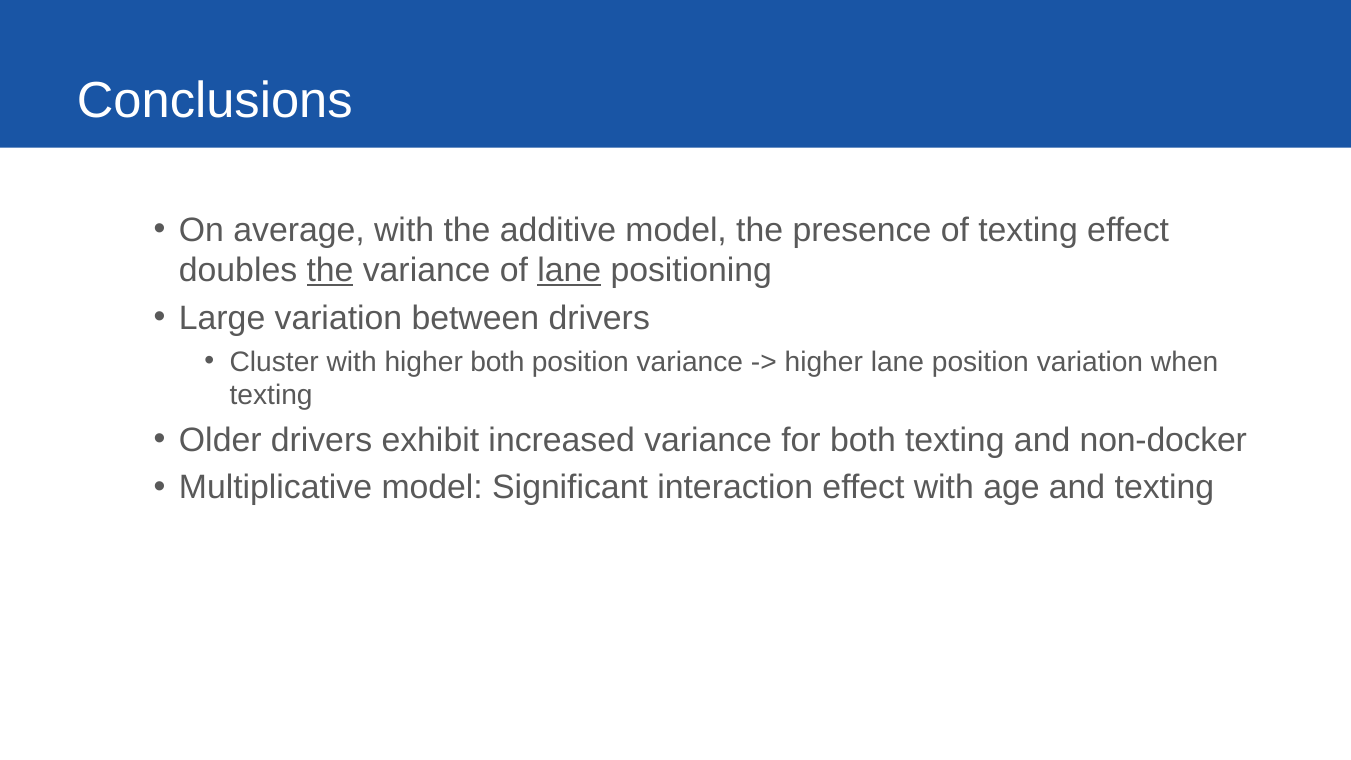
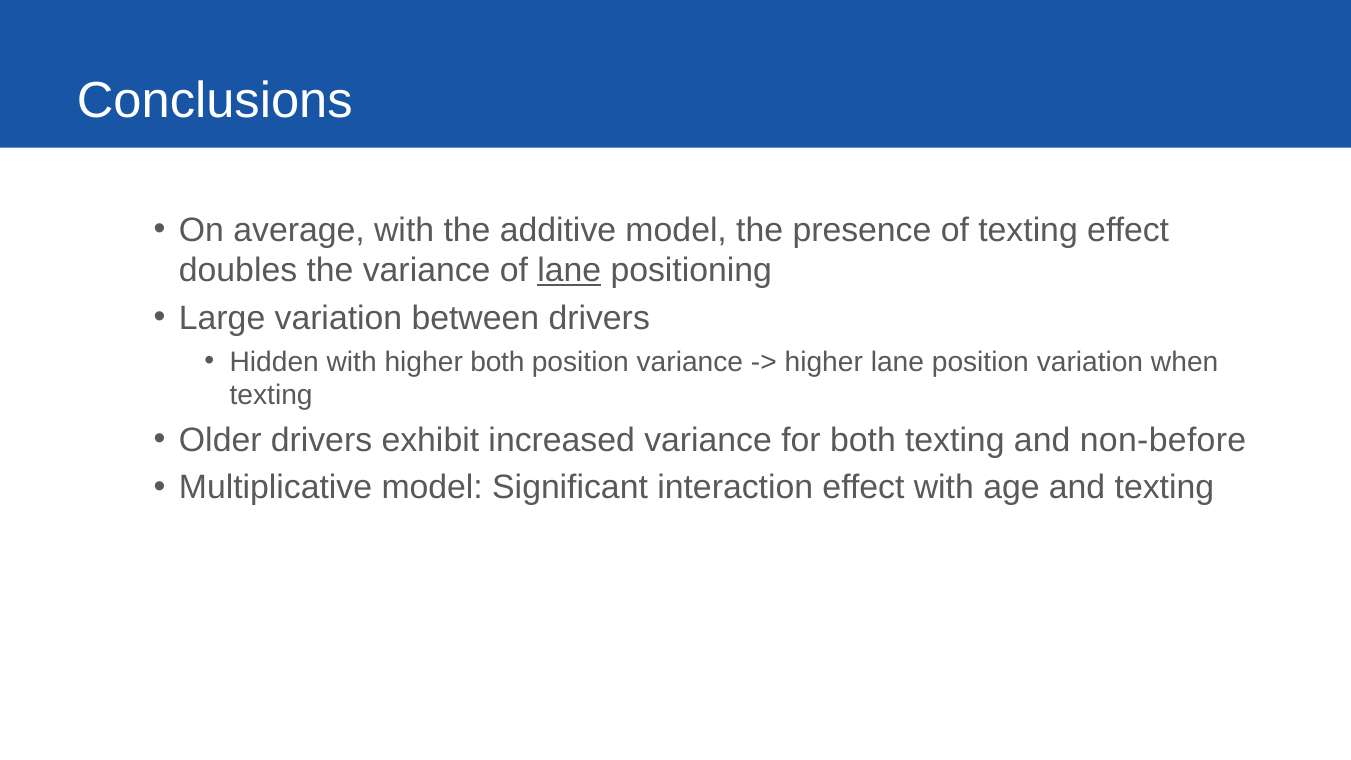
the at (330, 271) underline: present -> none
Cluster: Cluster -> Hidden
non-docker: non-docker -> non-before
